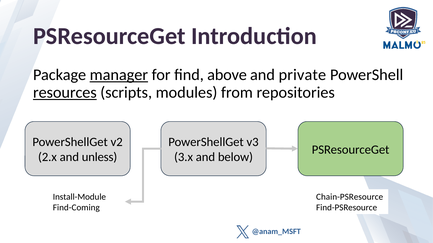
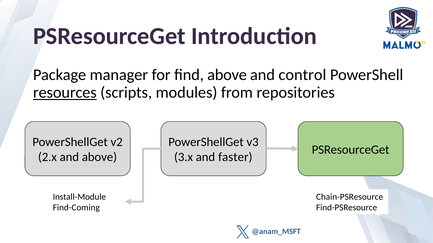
manager underline: present -> none
private: private -> control
and unless: unless -> above
below: below -> faster
